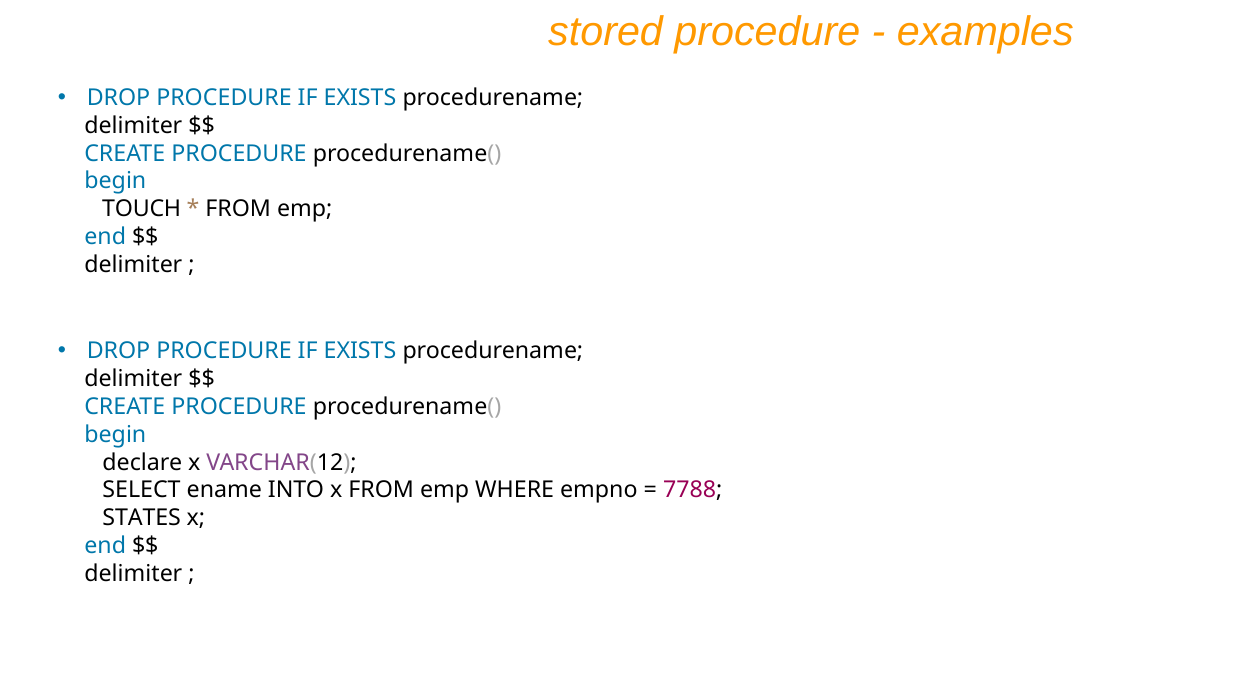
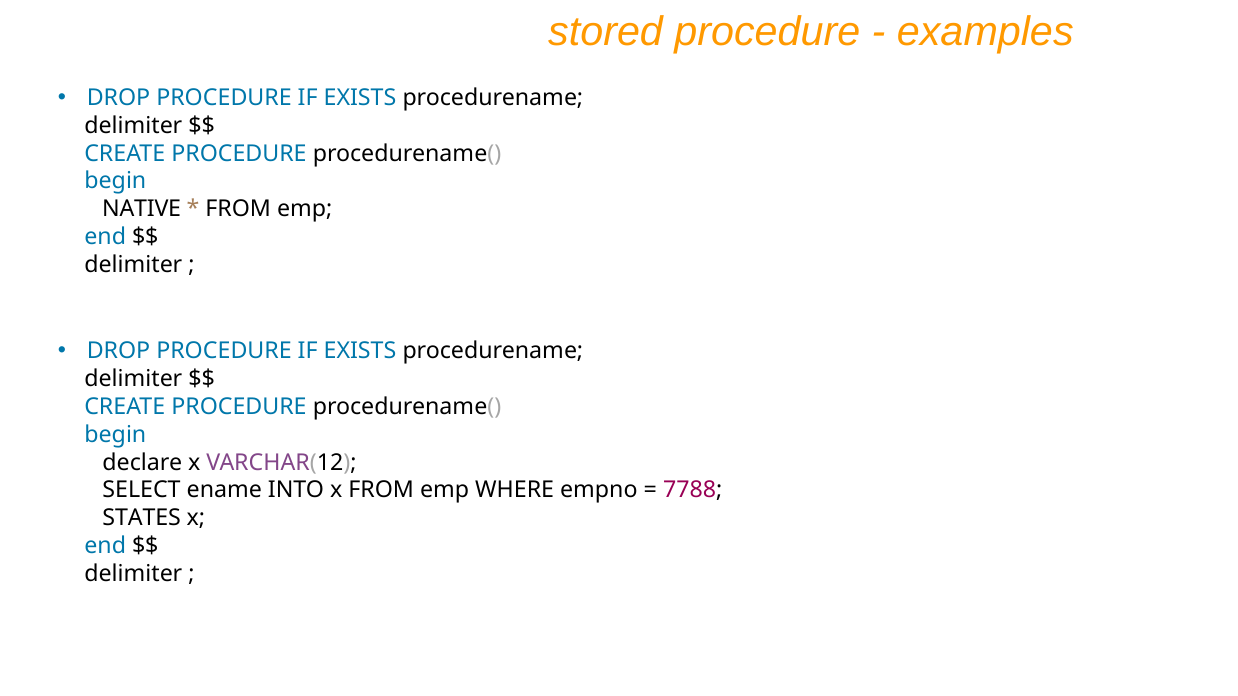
TOUCH: TOUCH -> NATIVE
